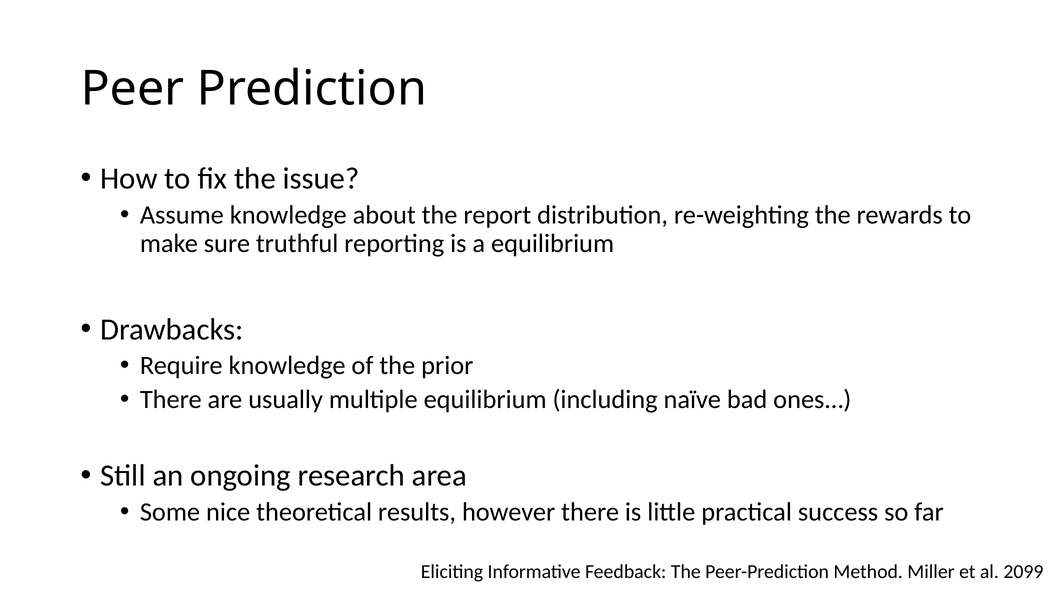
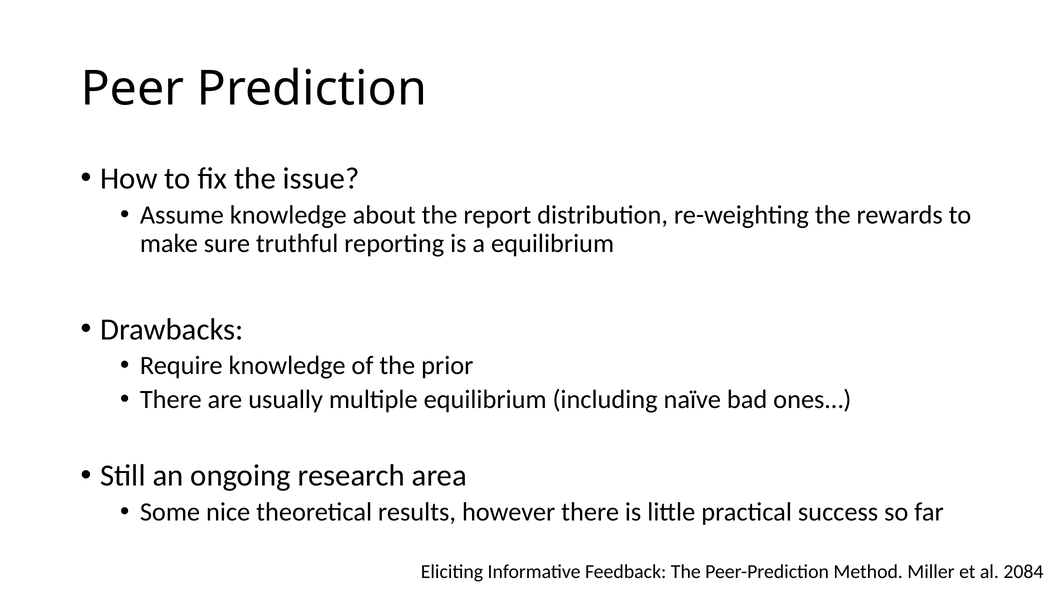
2099: 2099 -> 2084
